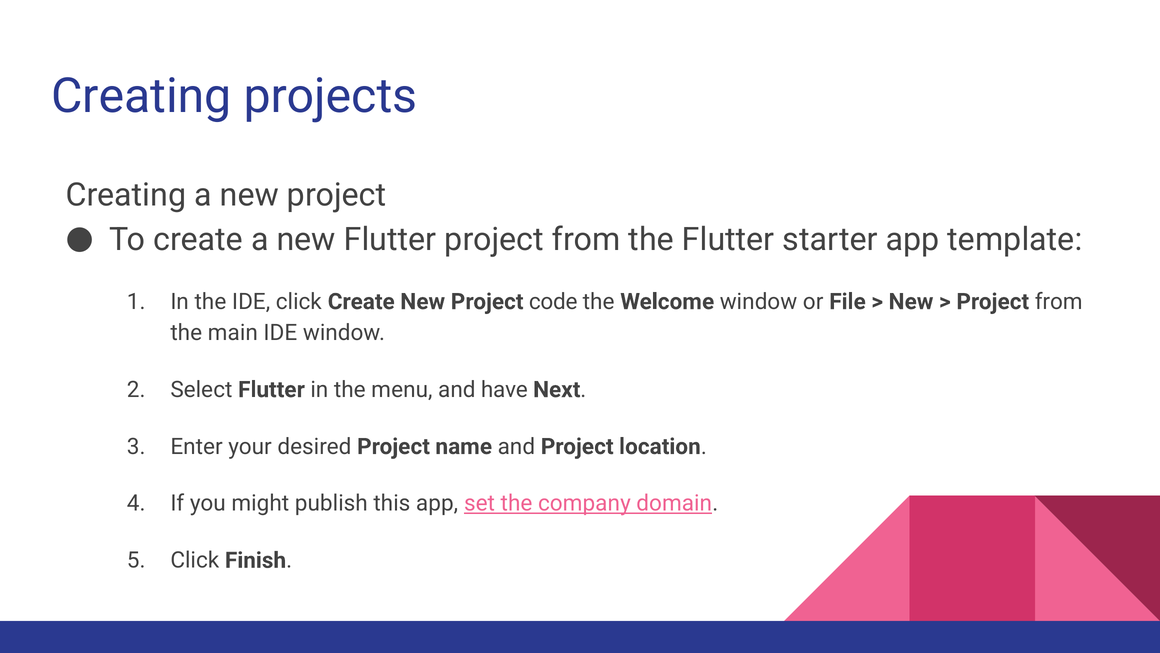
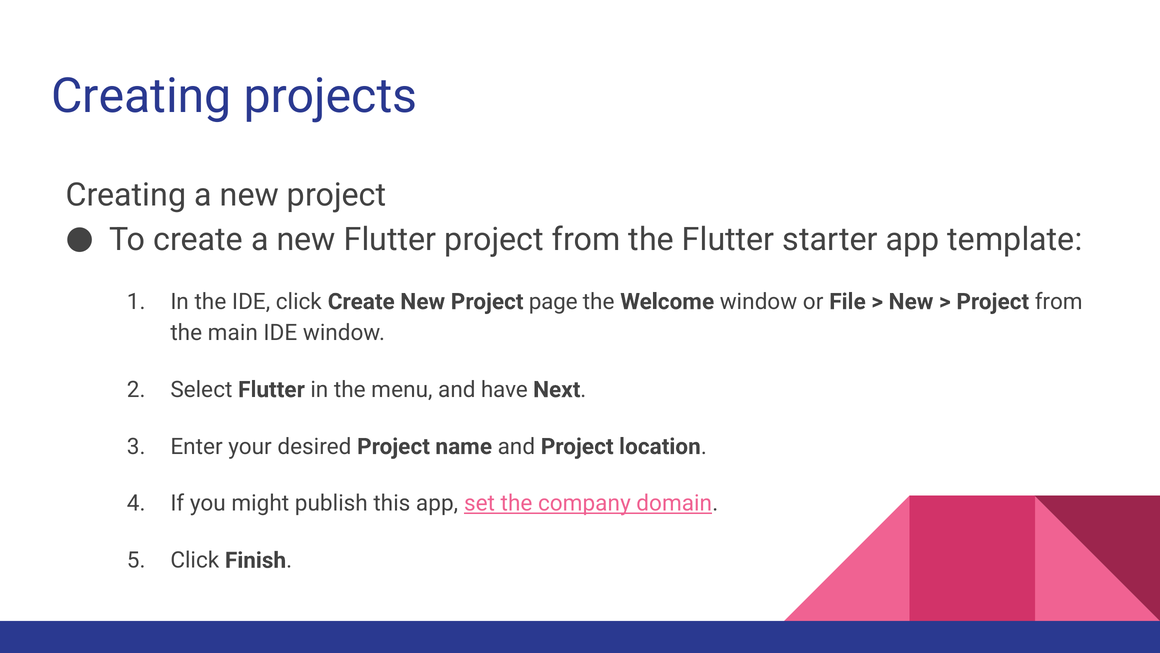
code: code -> page
